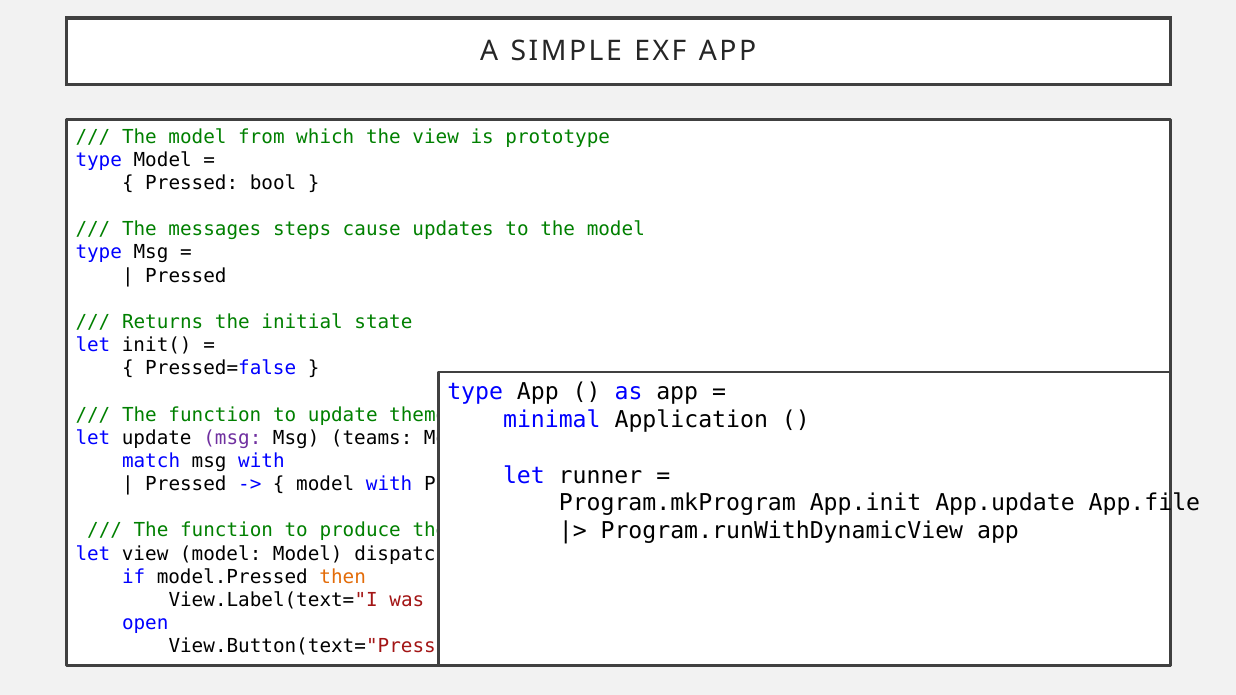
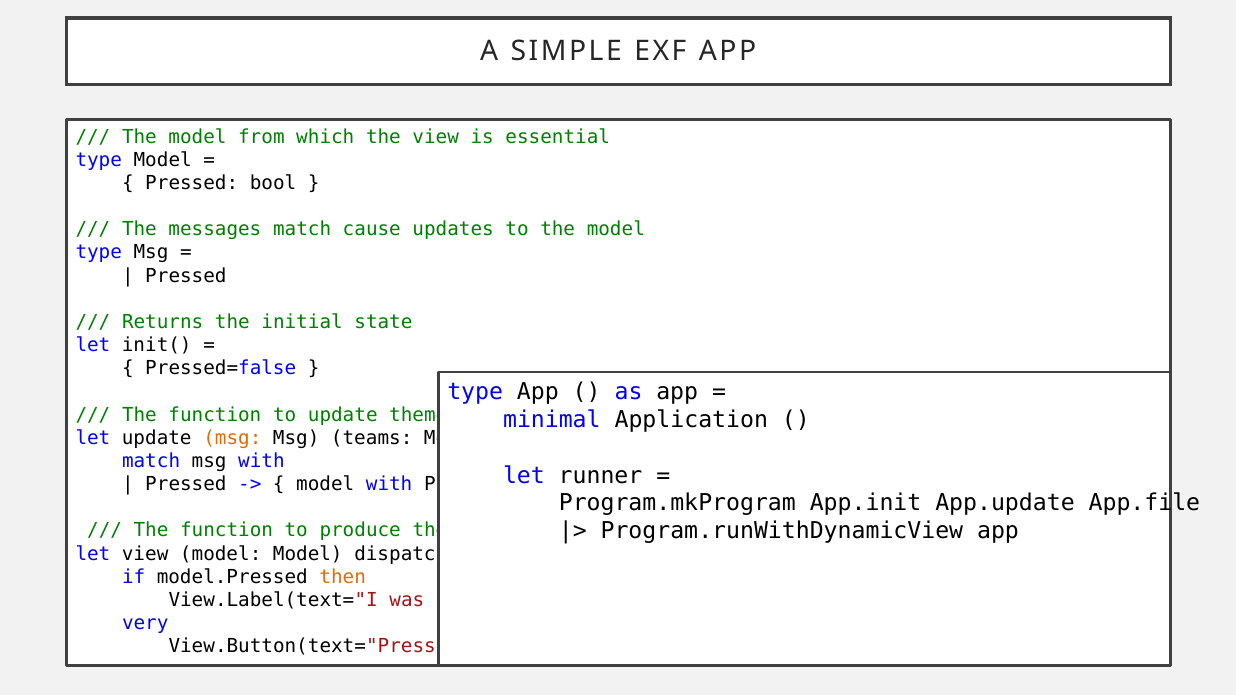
prototype: prototype -> essential
messages steps: steps -> match
msg at (232, 438) colour: purple -> orange
open: open -> very
